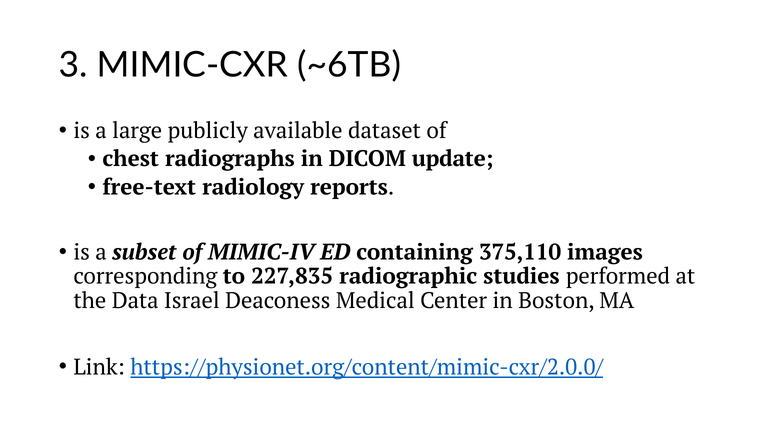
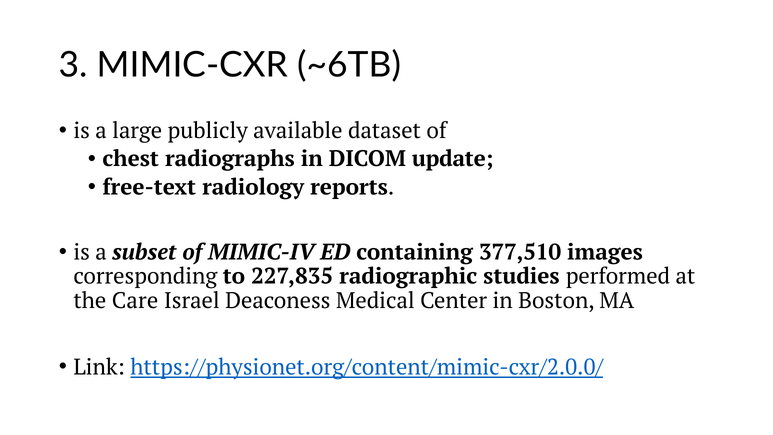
375,110: 375,110 -> 377,510
Data: Data -> Care
